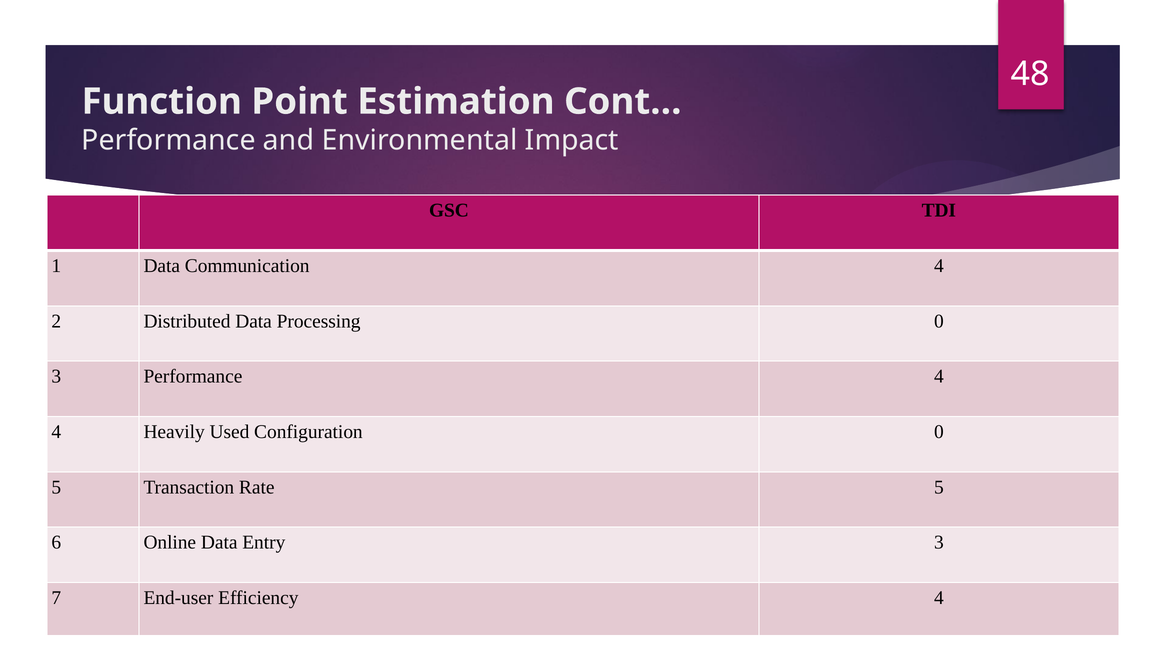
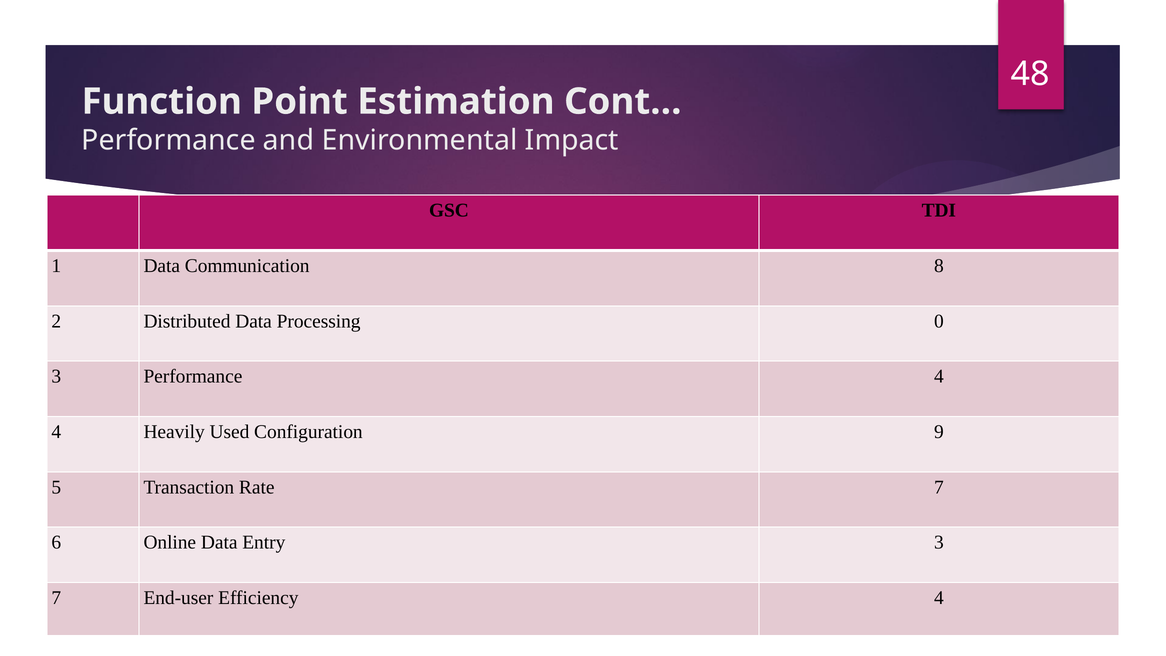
Communication 4: 4 -> 8
Configuration 0: 0 -> 9
Rate 5: 5 -> 7
